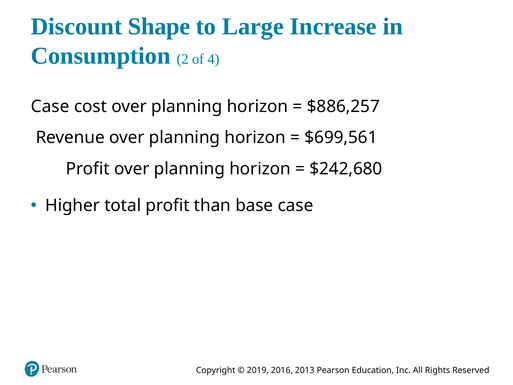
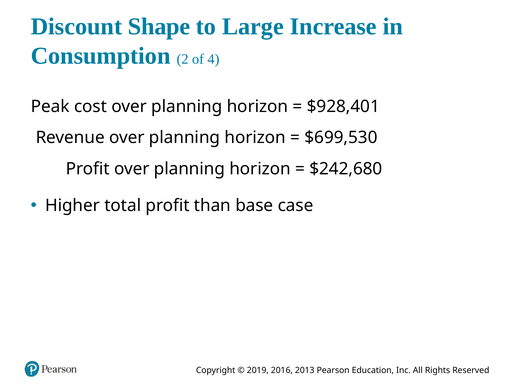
Case at (50, 106): Case -> Peak
$886,257: $886,257 -> $928,401
$699,561: $699,561 -> $699,530
